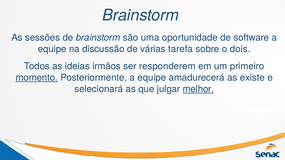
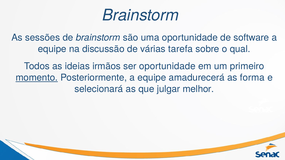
dois: dois -> qual
ser responderem: responderem -> oportunidade
existe: existe -> forma
melhor underline: present -> none
